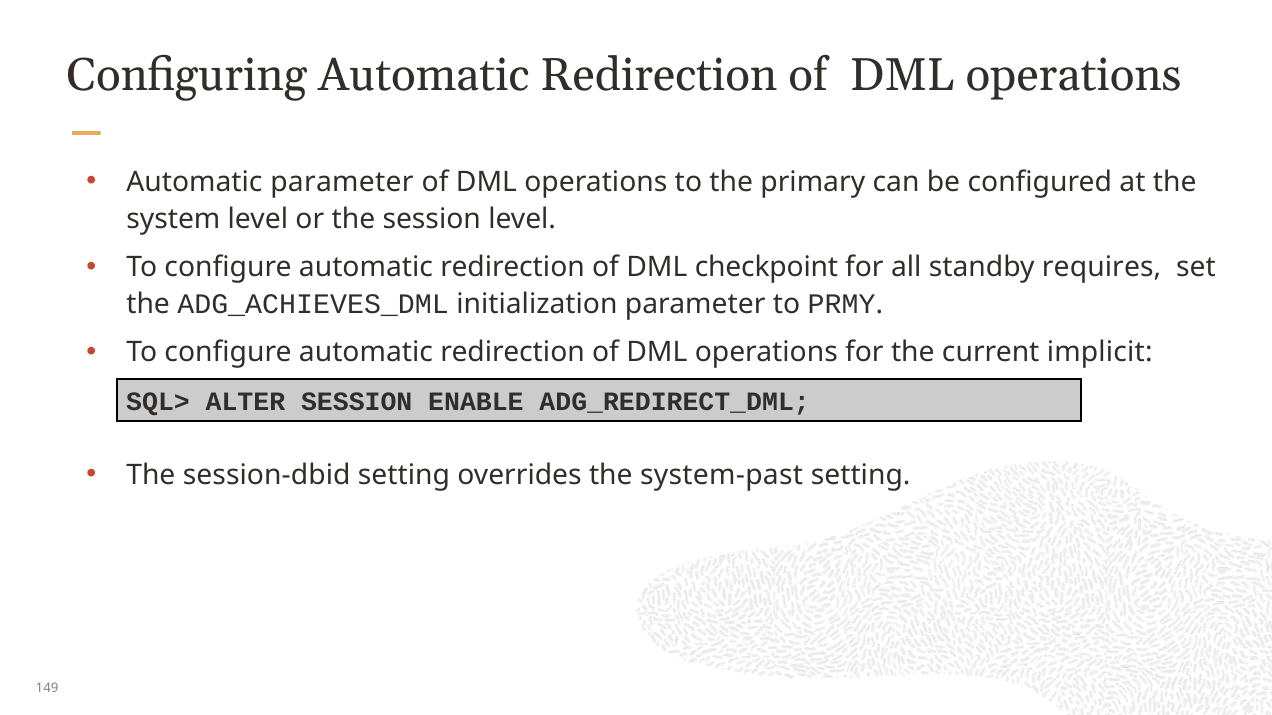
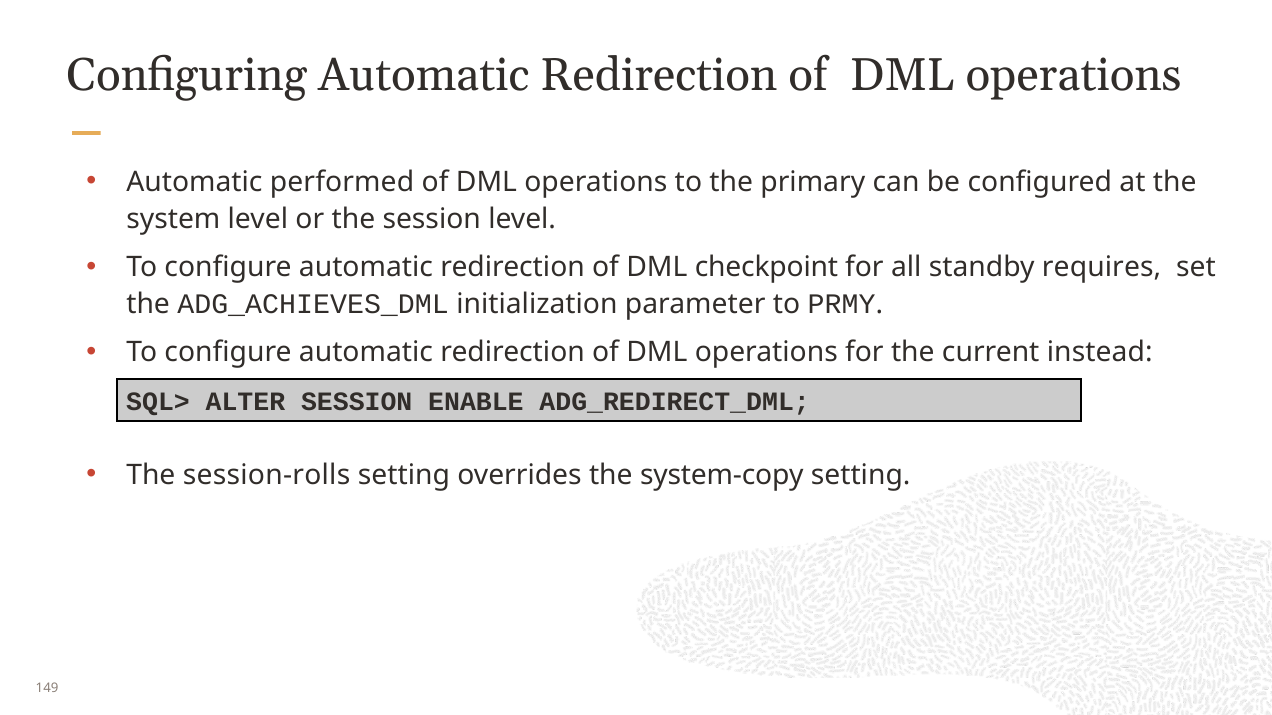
Automatic parameter: parameter -> performed
implicit: implicit -> instead
session-dbid: session-dbid -> session-rolls
system-past: system-past -> system-copy
